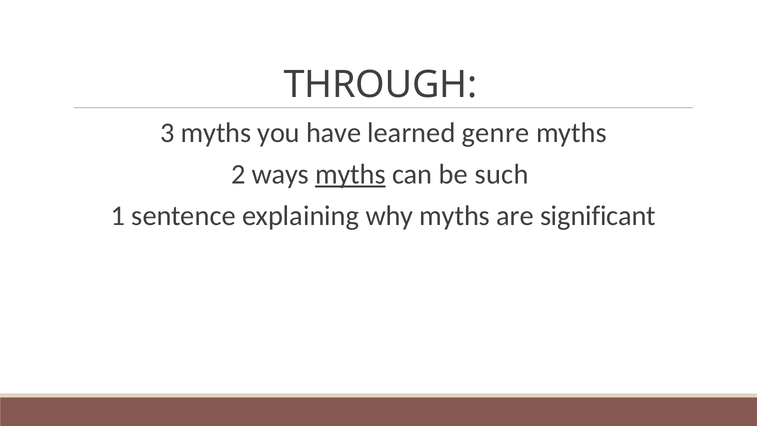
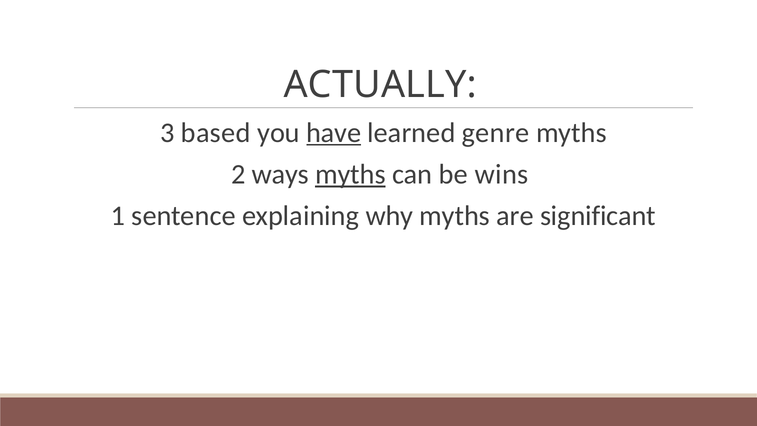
THROUGH: THROUGH -> ACTUALLY
3 myths: myths -> based
have underline: none -> present
such: such -> wins
